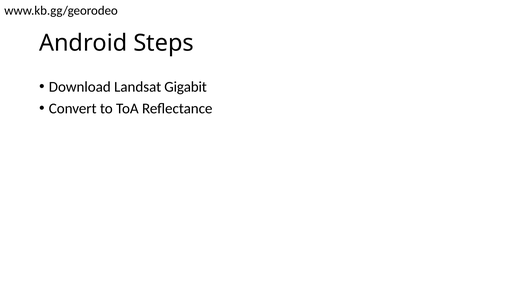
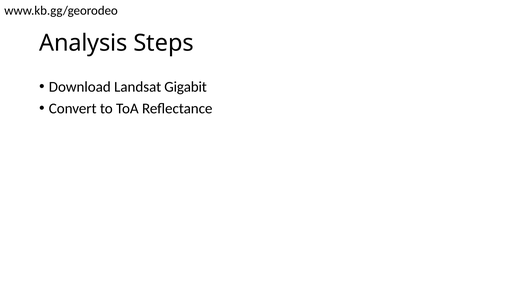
Android: Android -> Analysis
